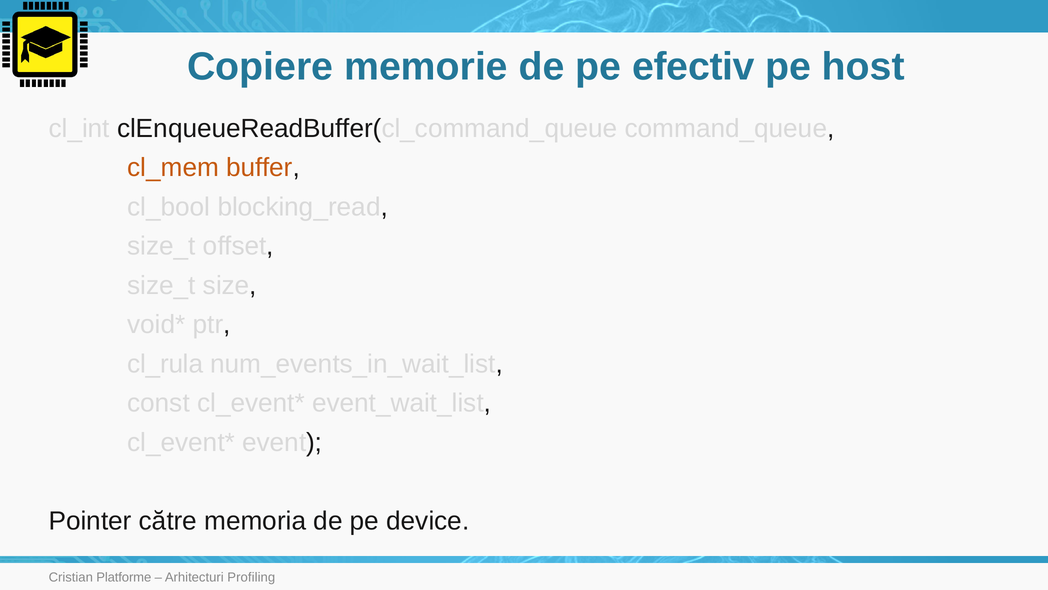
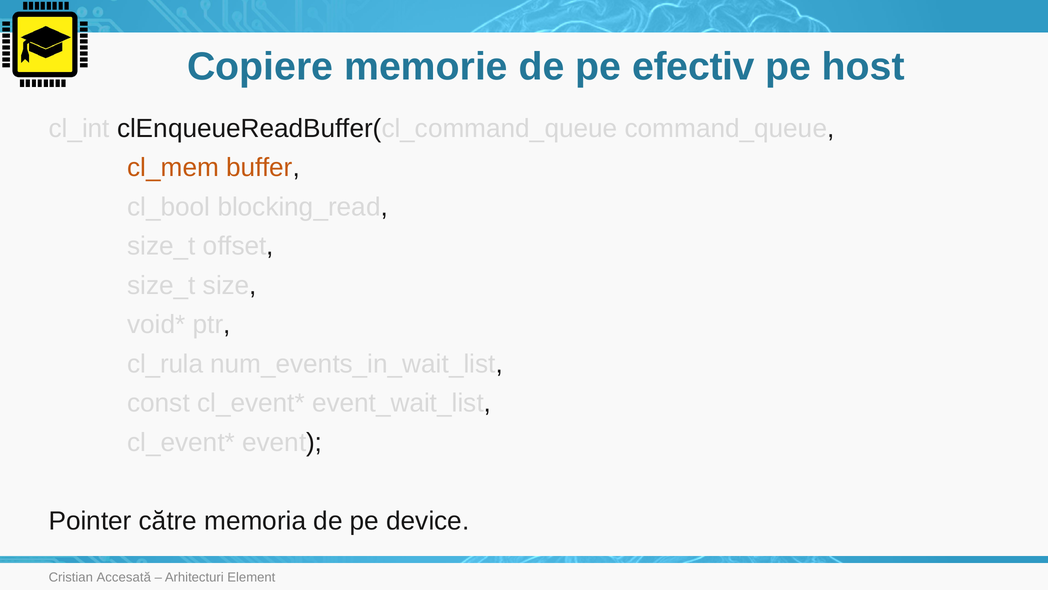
Platforme: Platforme -> Accesată
Profiling: Profiling -> Element
